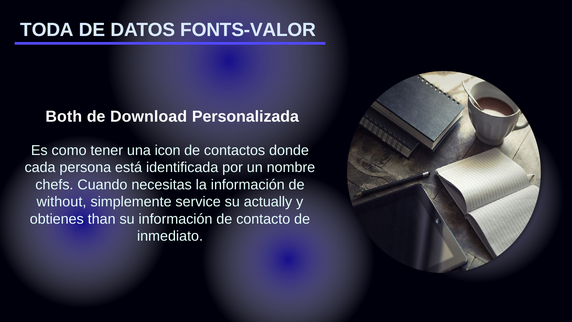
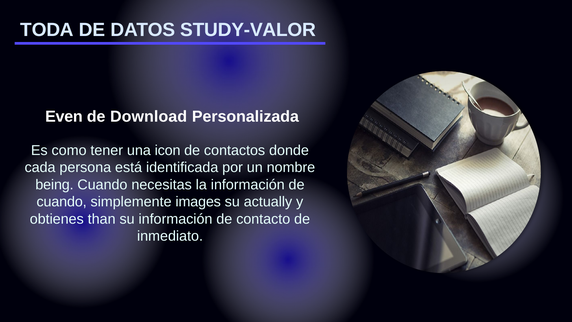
FONTS-VALOR: FONTS-VALOR -> STUDY-VALOR
Both: Both -> Even
chefs: chefs -> being
without at (61, 202): without -> cuando
service: service -> images
